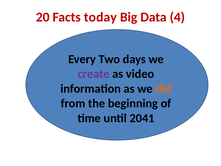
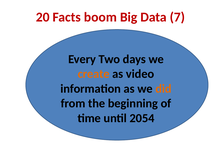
today: today -> boom
4: 4 -> 7
create colour: purple -> orange
2041: 2041 -> 2054
